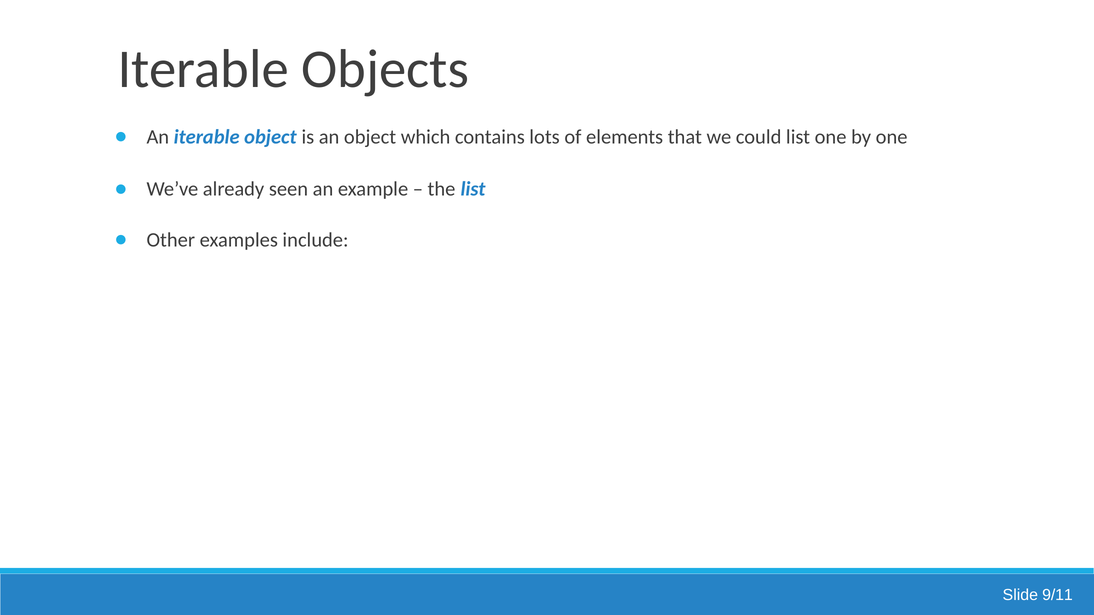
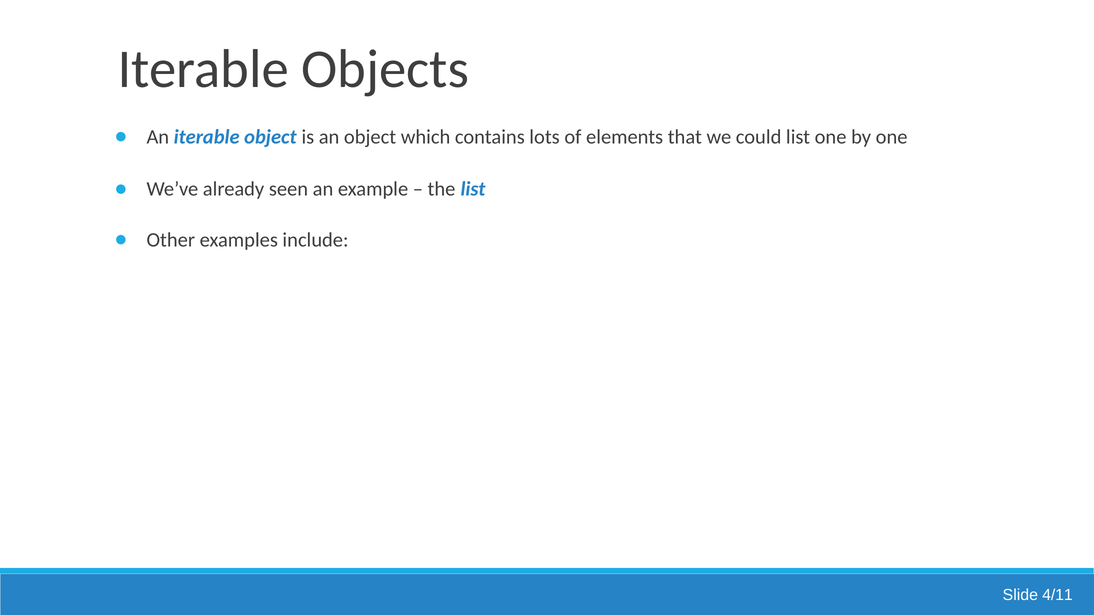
9/11: 9/11 -> 4/11
